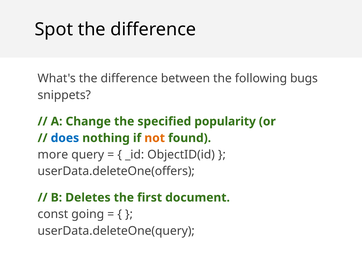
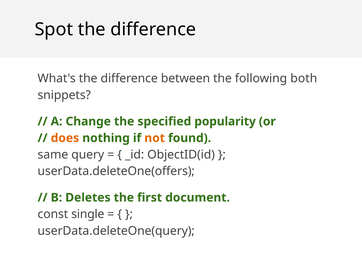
bugs: bugs -> both
does colour: blue -> orange
more: more -> same
going: going -> single
